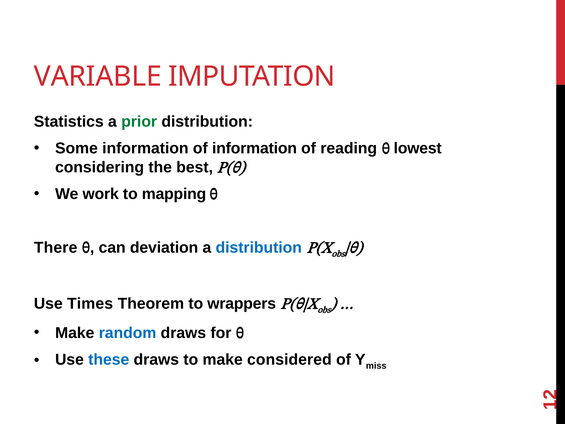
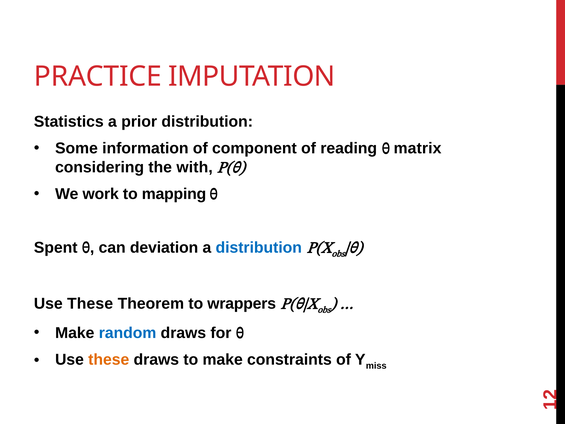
VARIABLE: VARIABLE -> PRACTICE
prior colour: green -> black
of information: information -> component
lowest: lowest -> matrix
best: best -> with
There: There -> Spent
Times at (90, 303): Times -> These
these at (109, 359) colour: blue -> orange
considered: considered -> constraints
